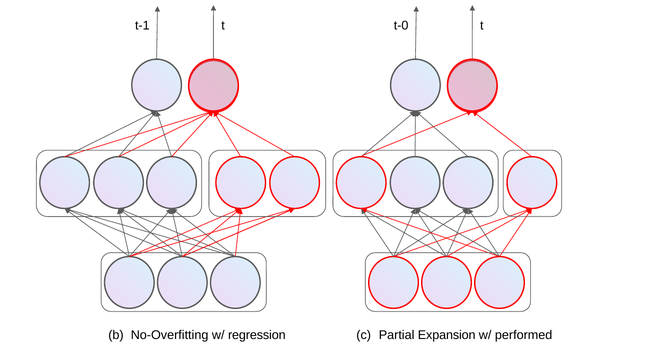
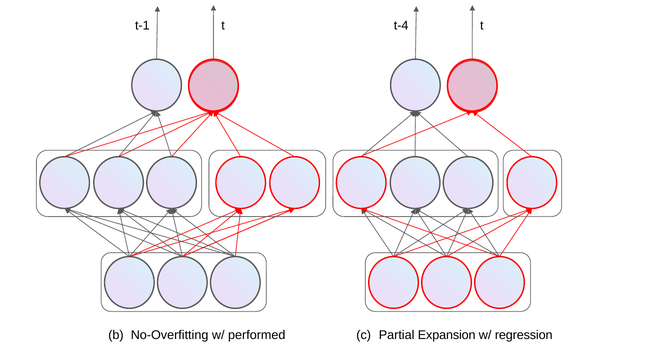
t-0: t-0 -> t-4
regression: regression -> performed
performed: performed -> regression
